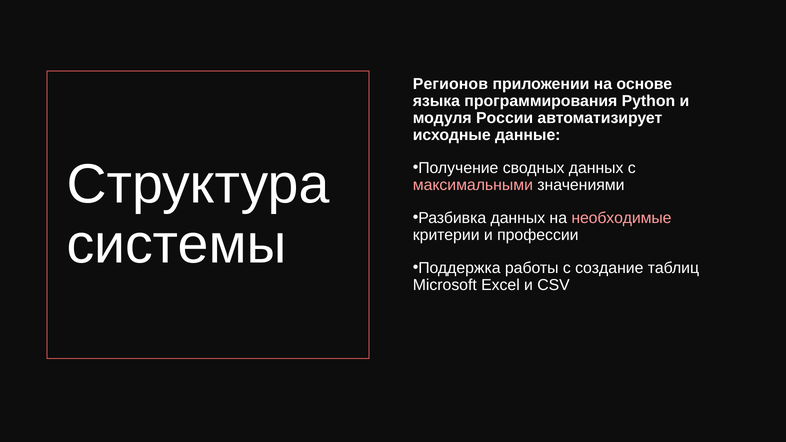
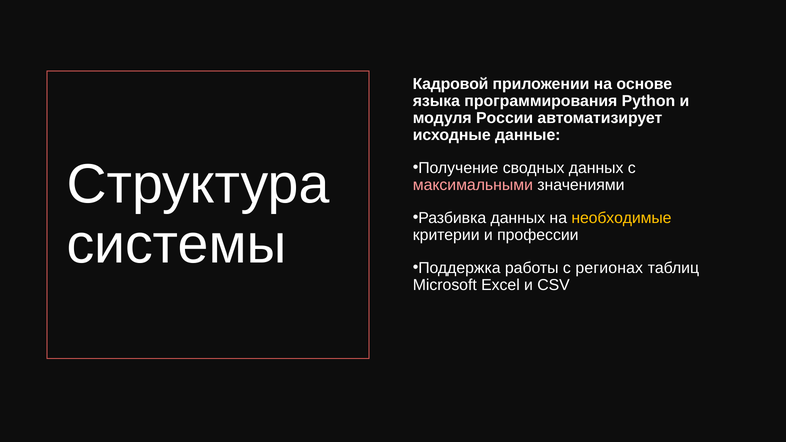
Регионов: Регионов -> Кадровой
необходимые colour: pink -> yellow
создание: создание -> регионах
